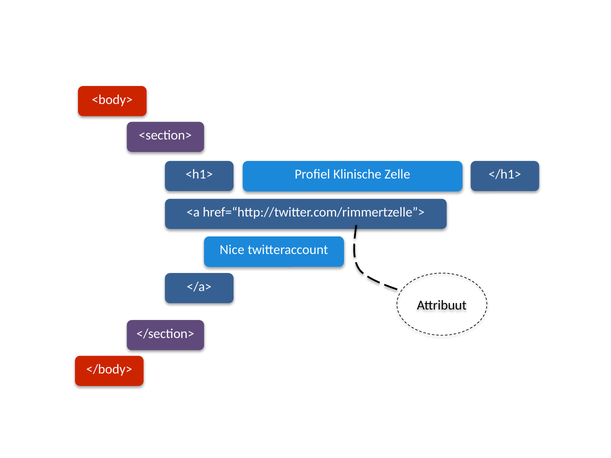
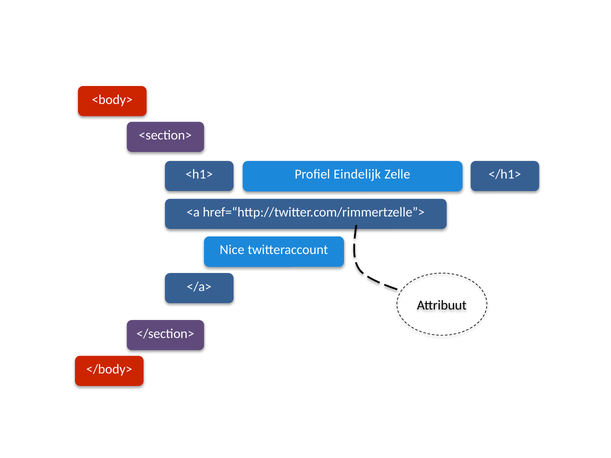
Klinische: Klinische -> Eindelijk
